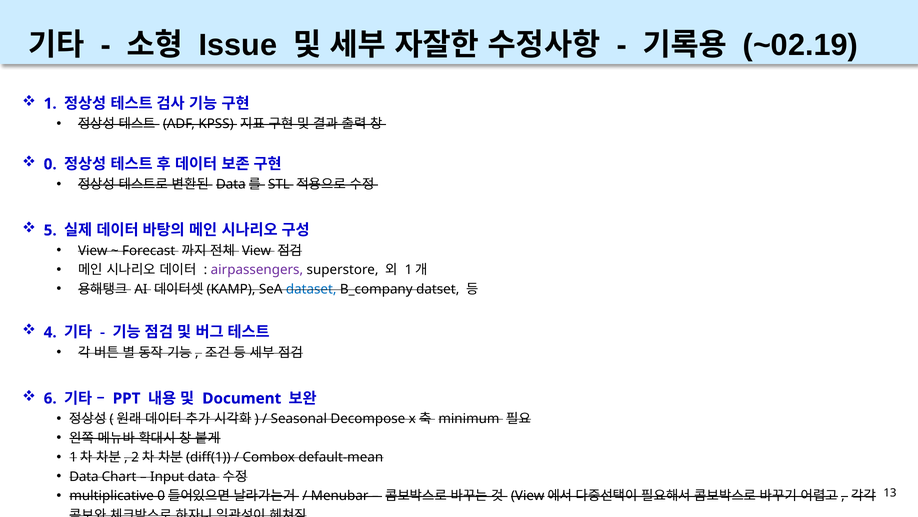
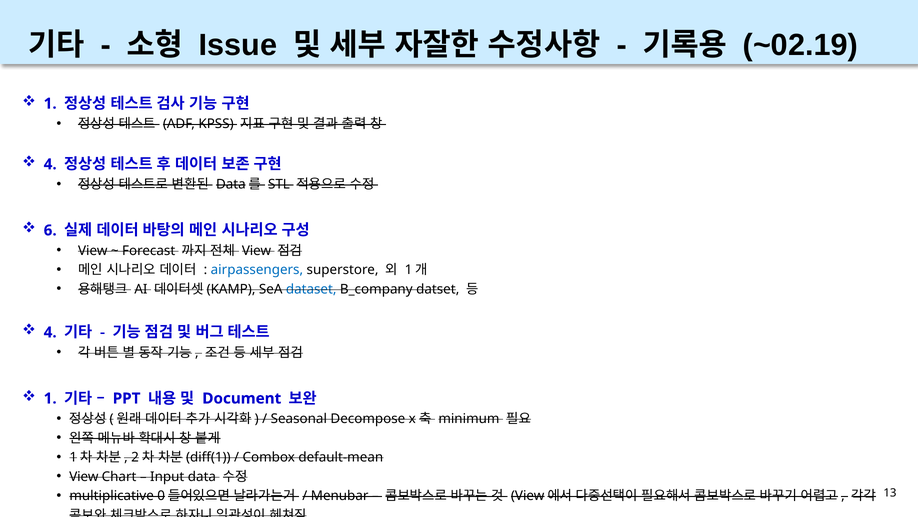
0 at (50, 164): 0 -> 4
5: 5 -> 6
airpassengers colour: purple -> blue
6 at (50, 398): 6 -> 1
Data at (84, 476): Data -> View
